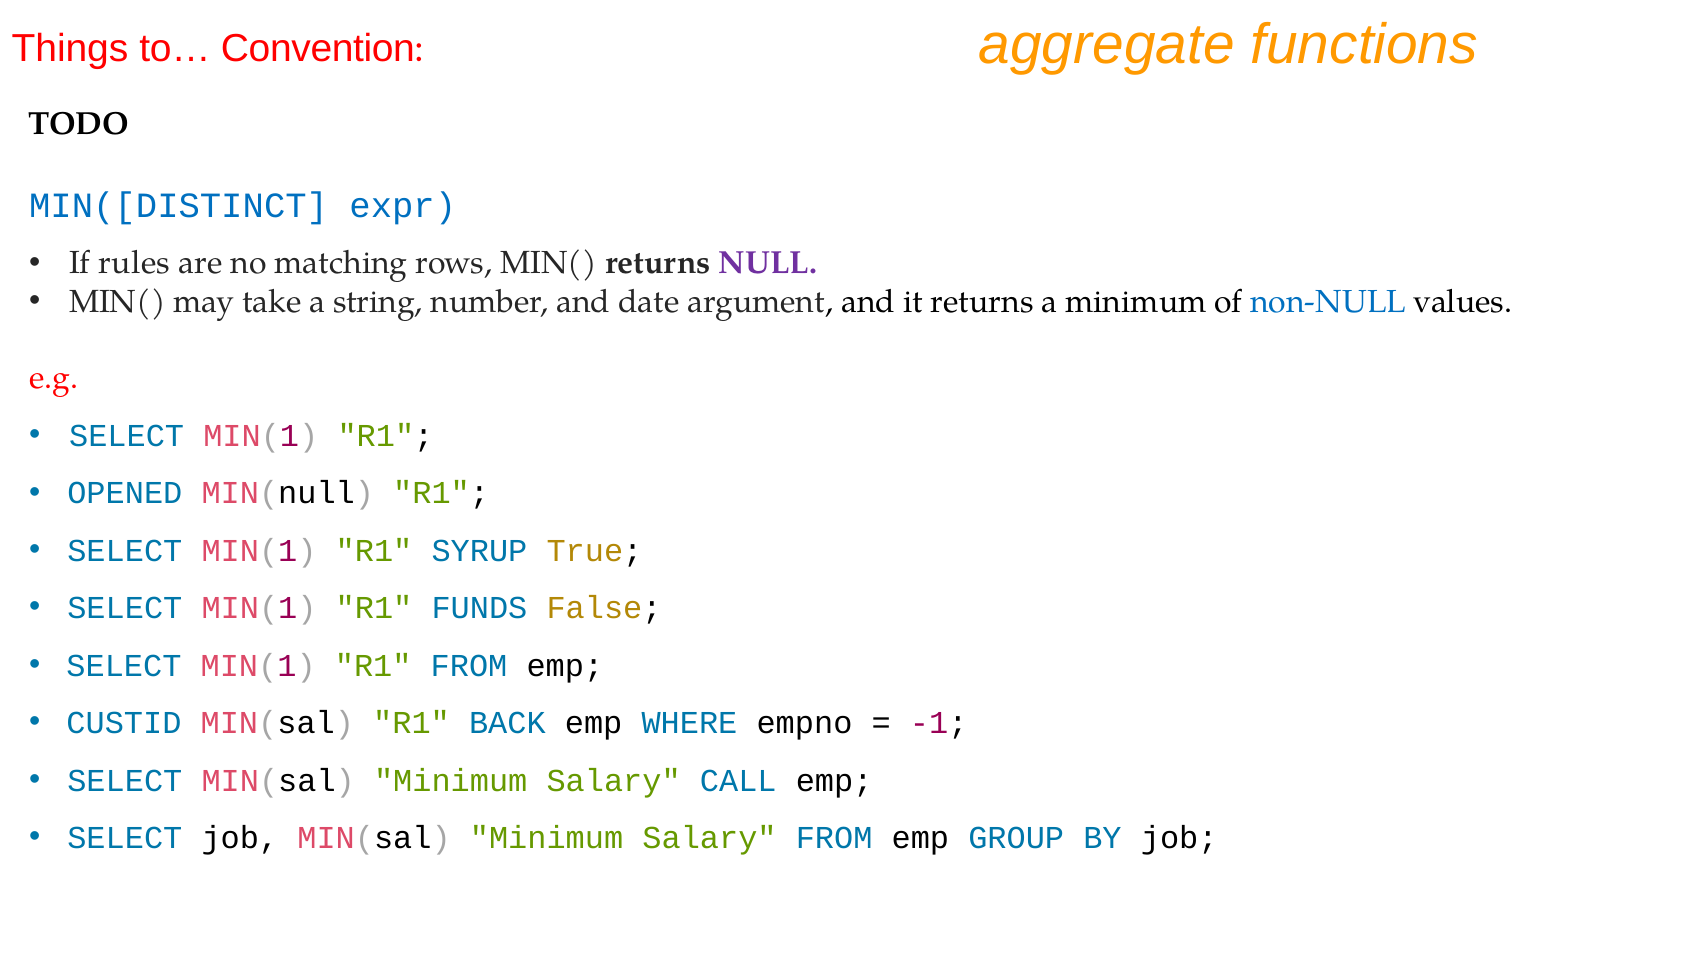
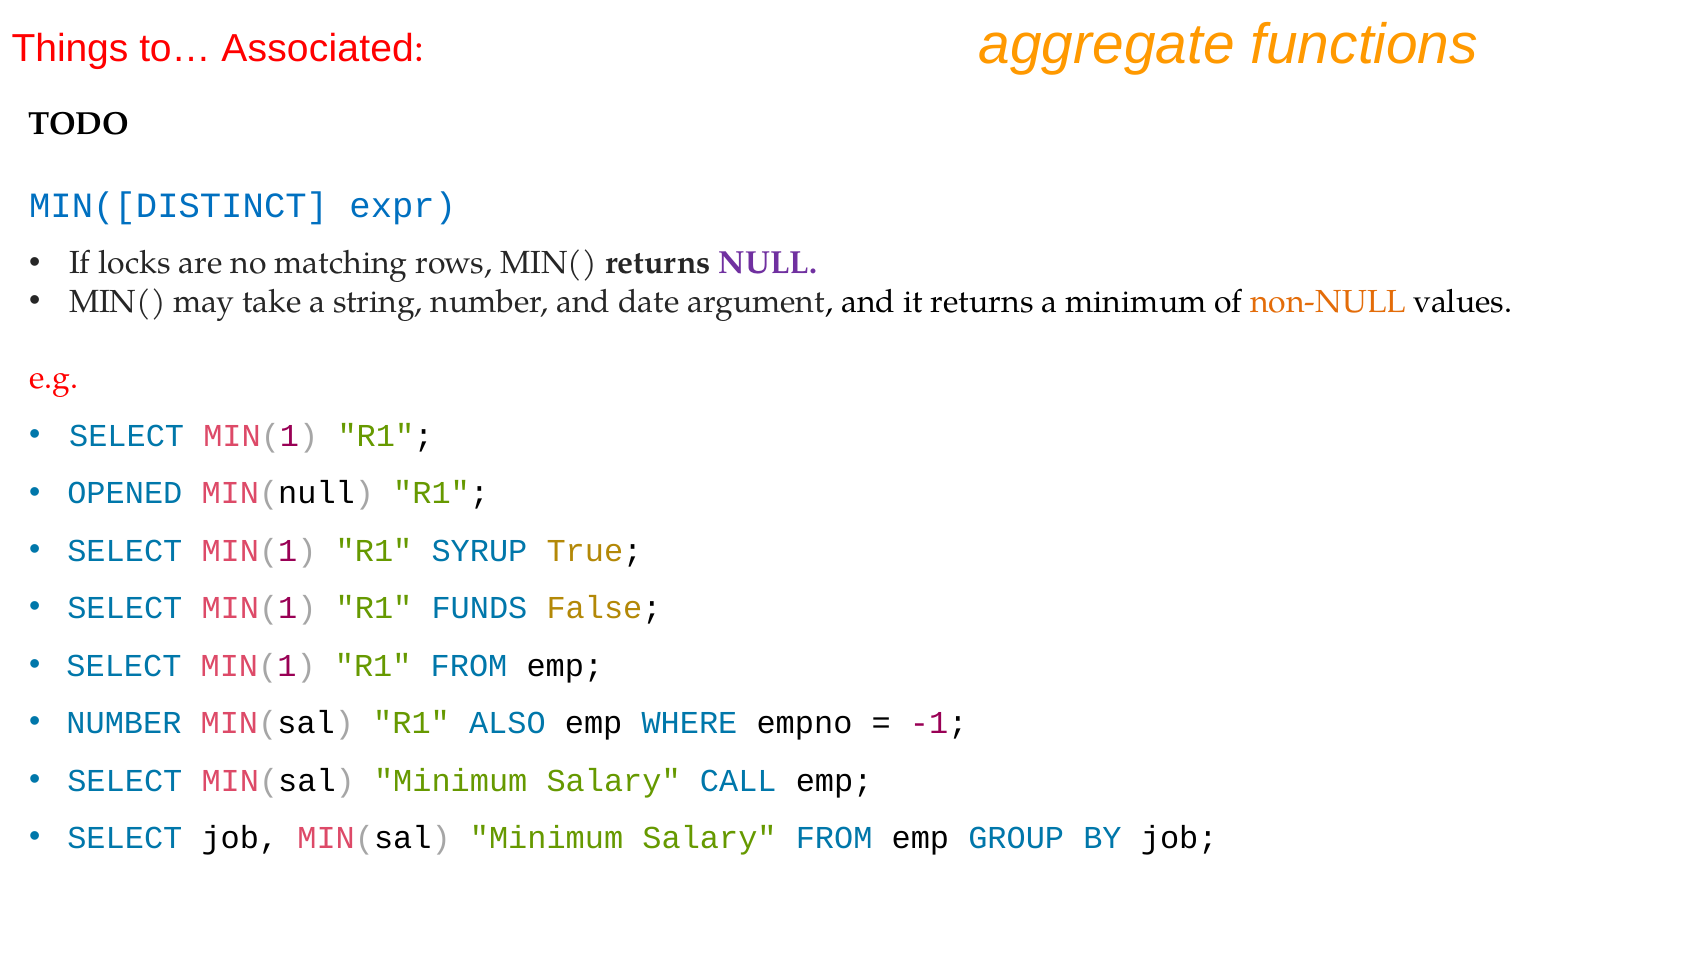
Convention: Convention -> Associated
rules: rules -> locks
non-NULL colour: blue -> orange
CUSTID at (124, 723): CUSTID -> NUMBER
BACK: BACK -> ALSO
